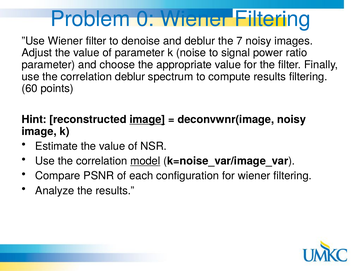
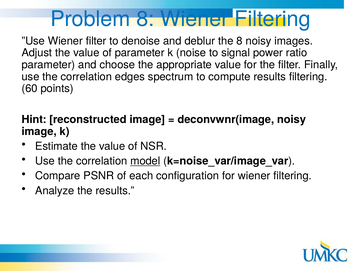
Problem 0: 0 -> 8
the 7: 7 -> 8
correlation deblur: deblur -> edges
image at (147, 119) underline: present -> none
